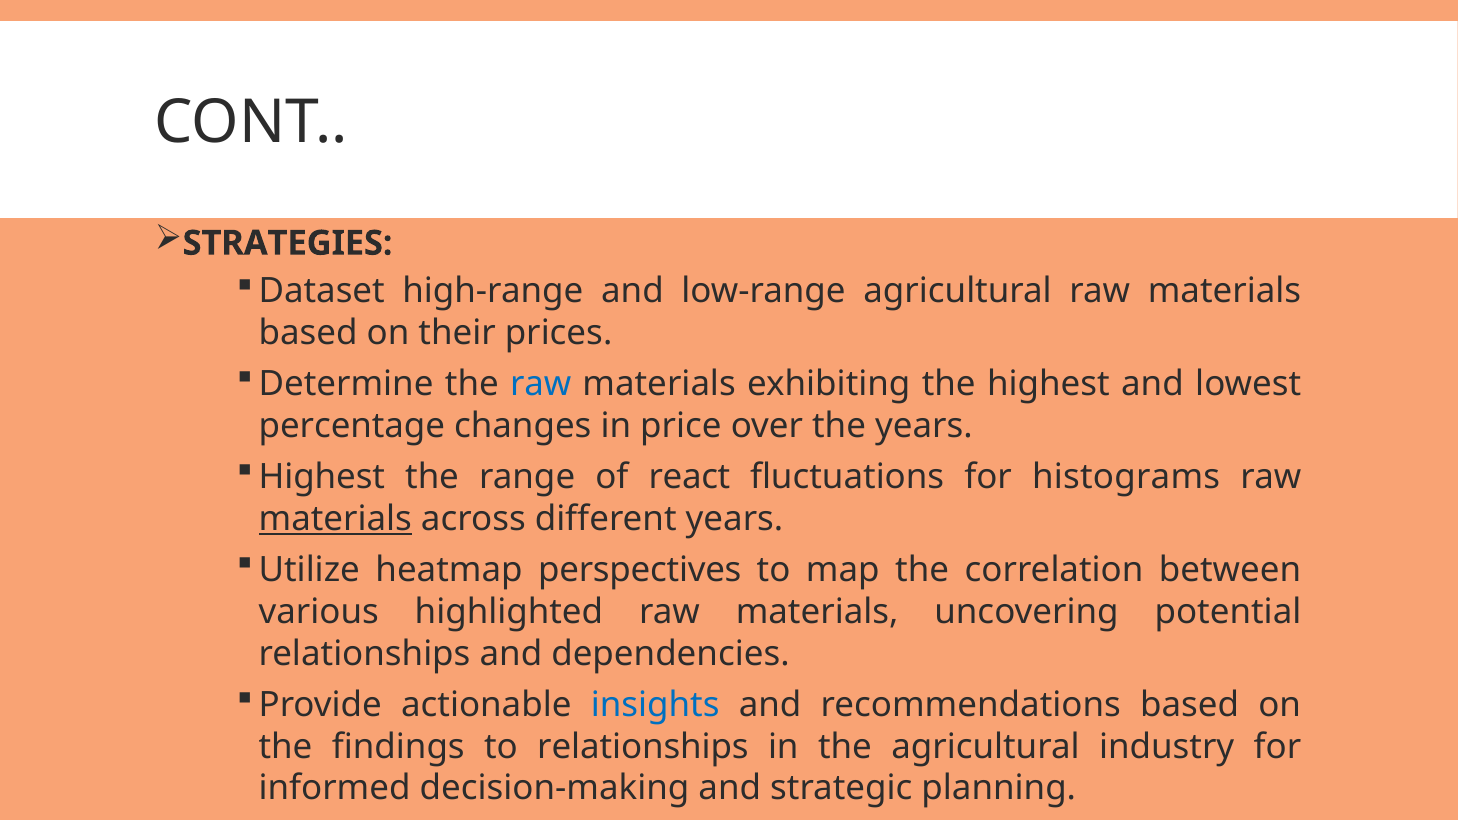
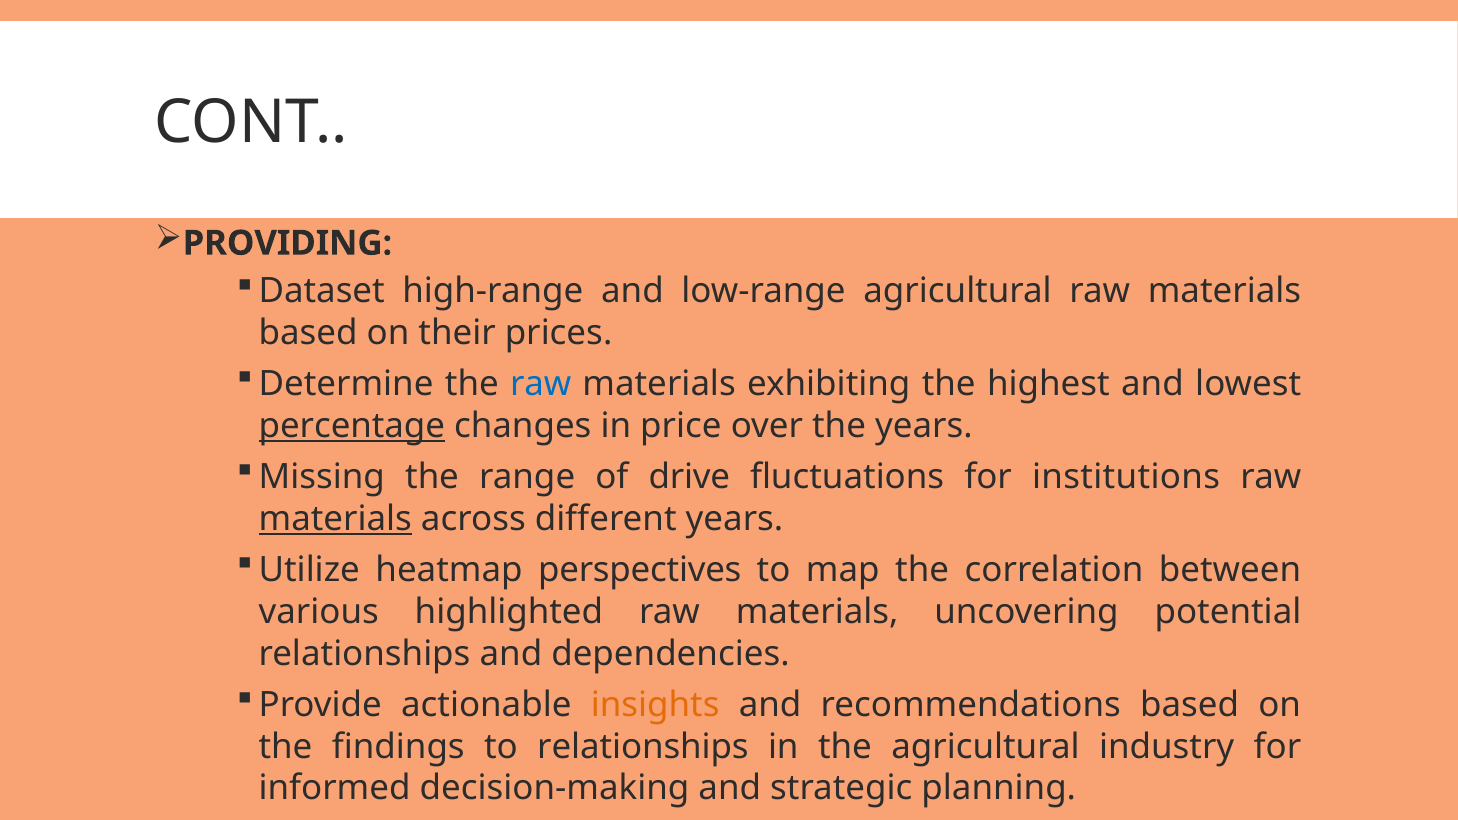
STRATEGIES: STRATEGIES -> PROVIDING
percentage underline: none -> present
Highest at (322, 477): Highest -> Missing
react: react -> drive
histograms: histograms -> institutions
insights colour: blue -> orange
